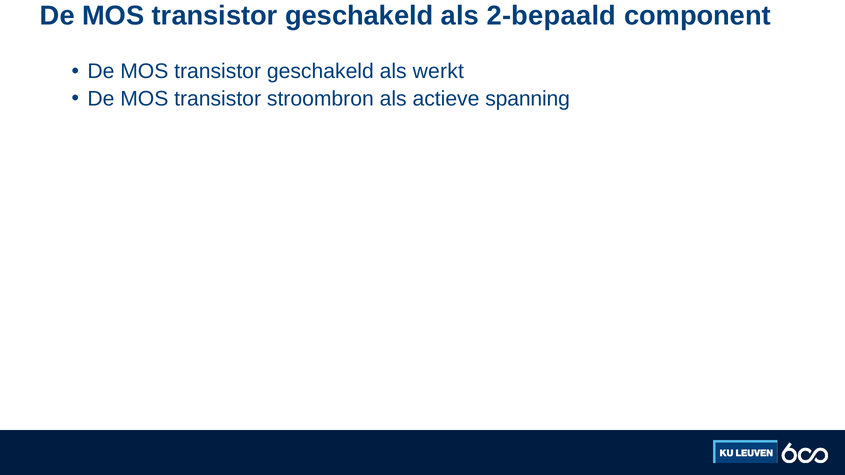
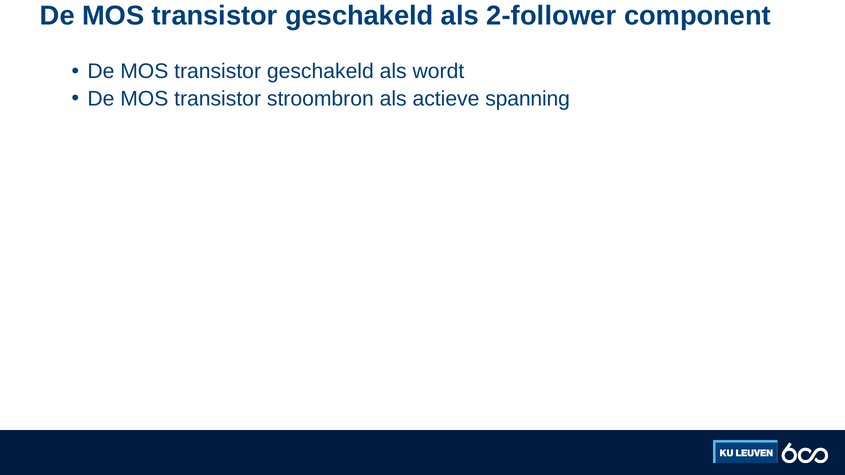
2-bepaald: 2-bepaald -> 2-follower
werkt: werkt -> wordt
